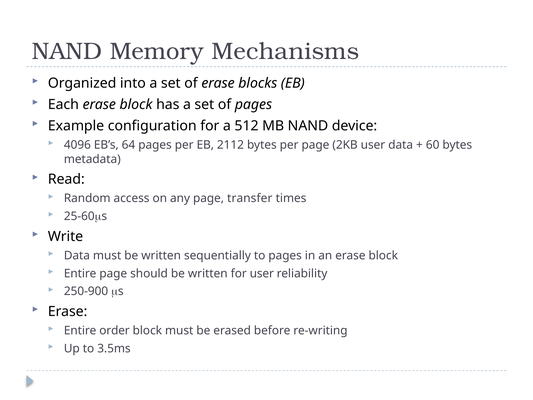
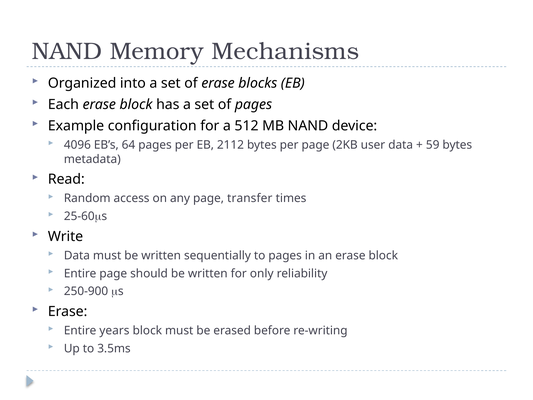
60: 60 -> 59
for user: user -> only
order: order -> years
